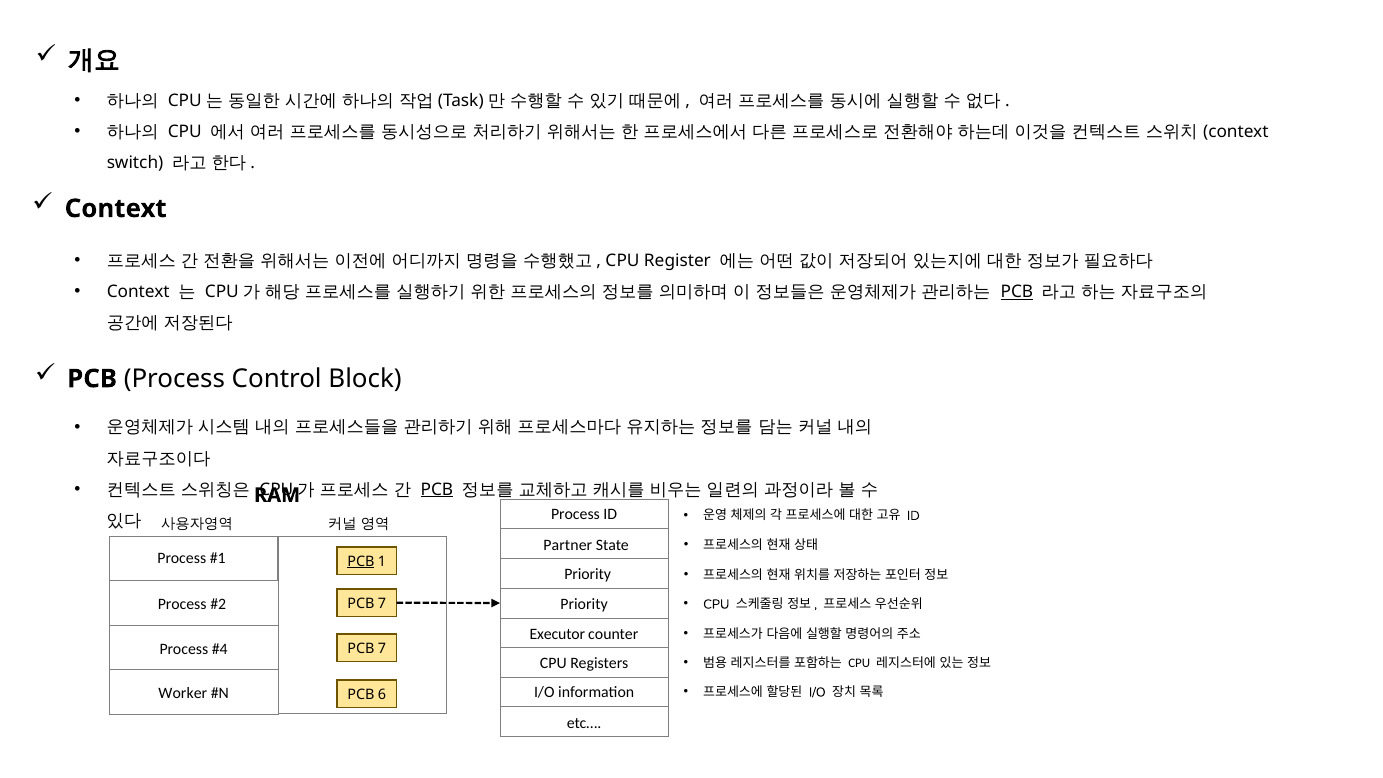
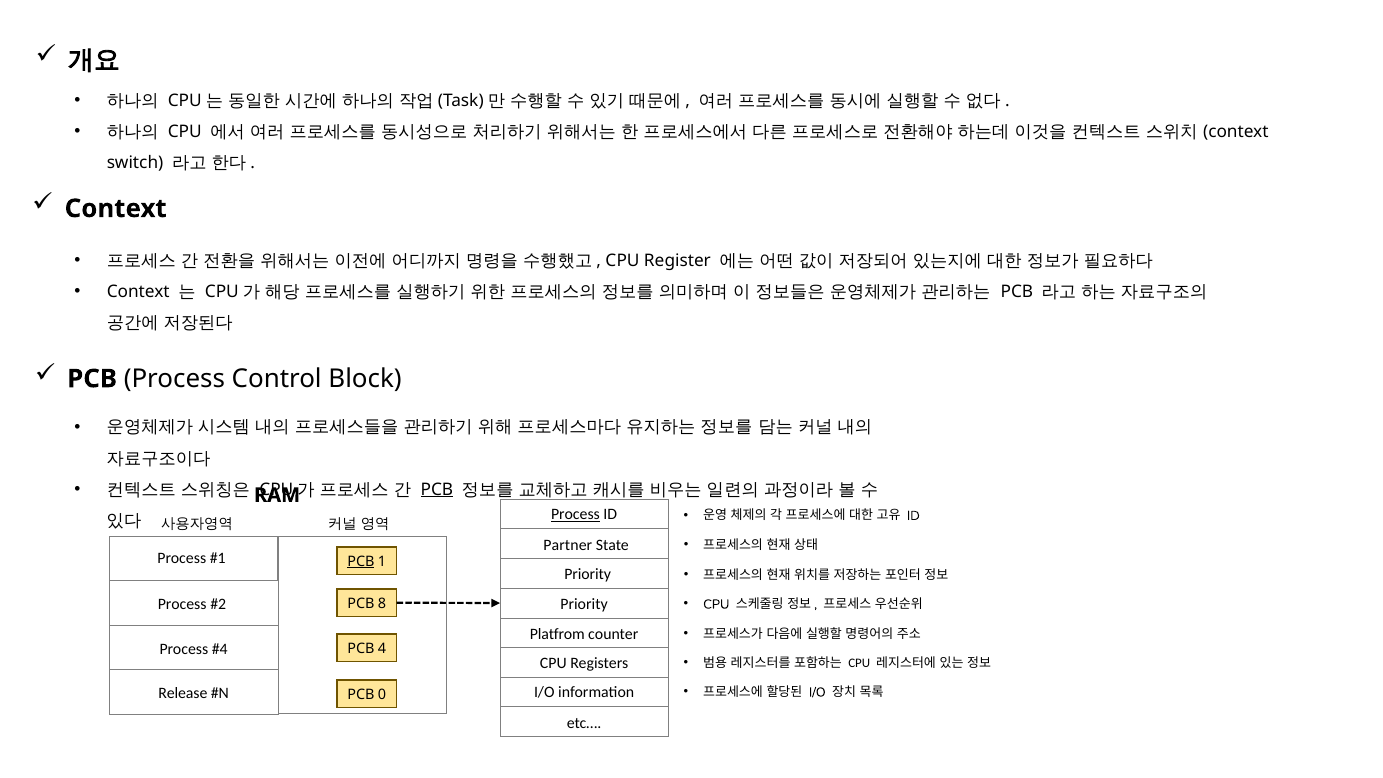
PCB at (1017, 292) underline: present -> none
Process at (575, 515) underline: none -> present
7 at (382, 604): 7 -> 8
Executor: Executor -> Platfrom
7 at (382, 649): 7 -> 4
Worker: Worker -> Release
6: 6 -> 0
